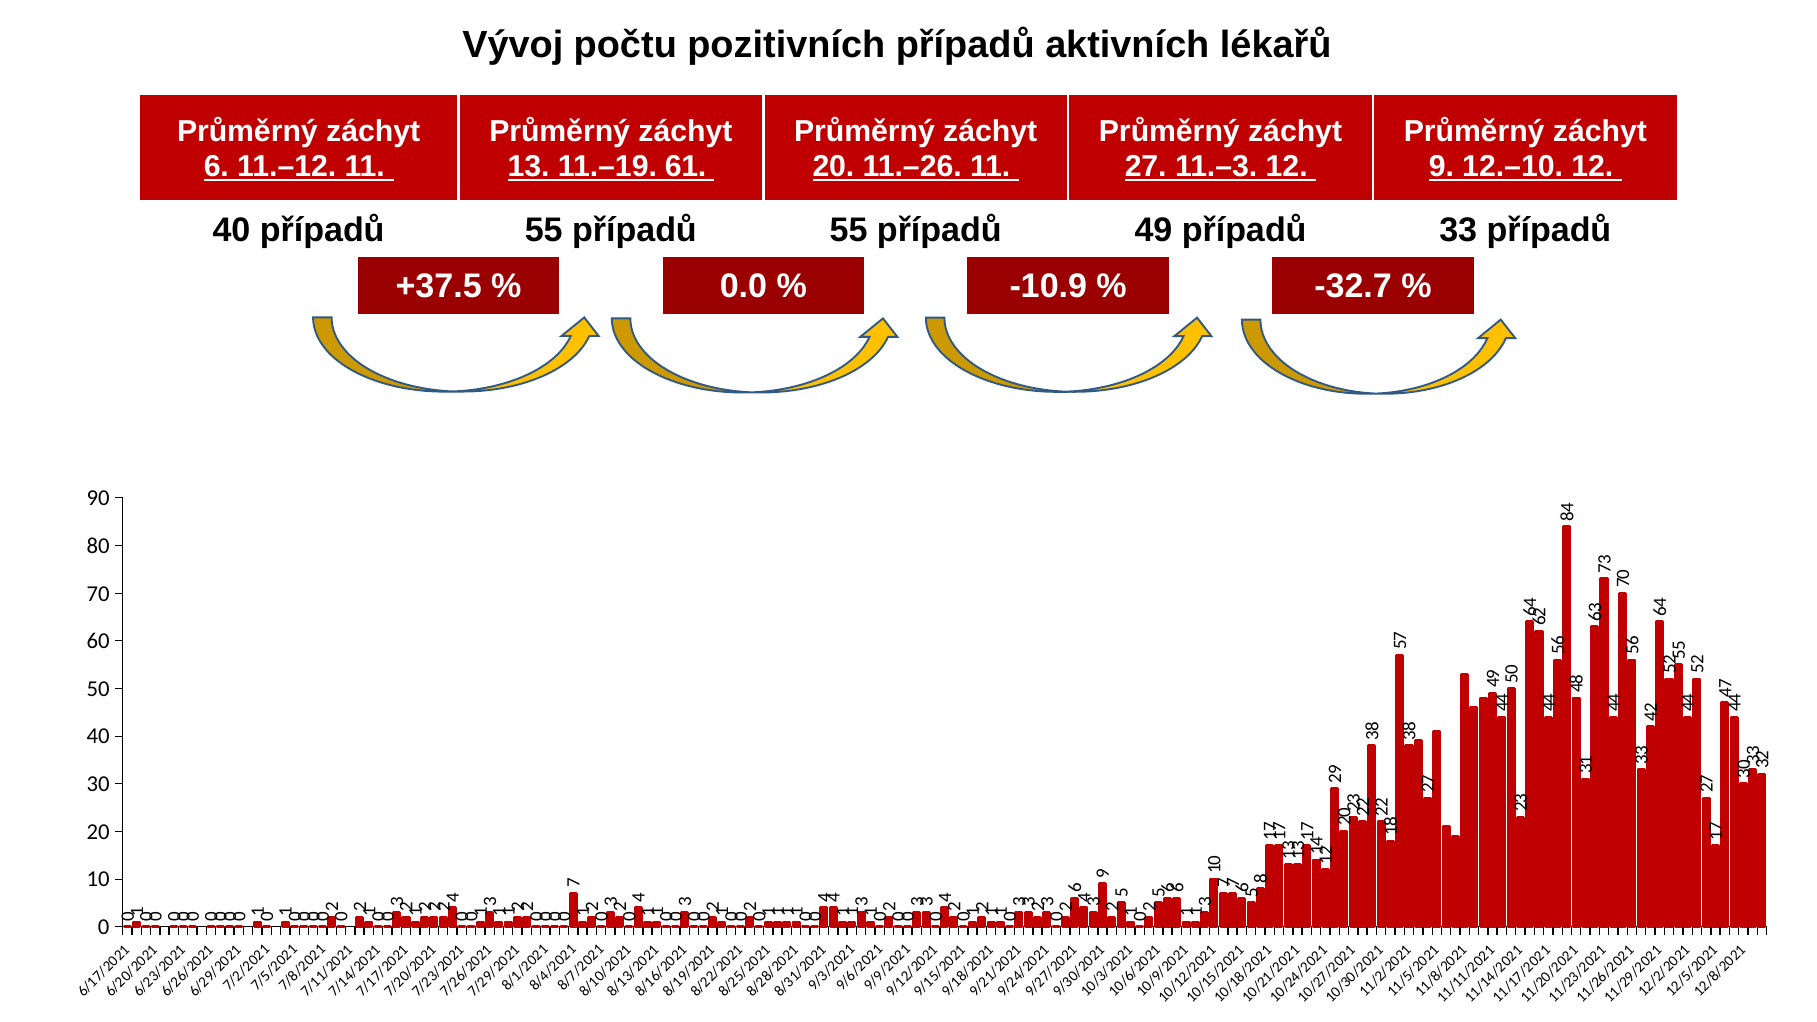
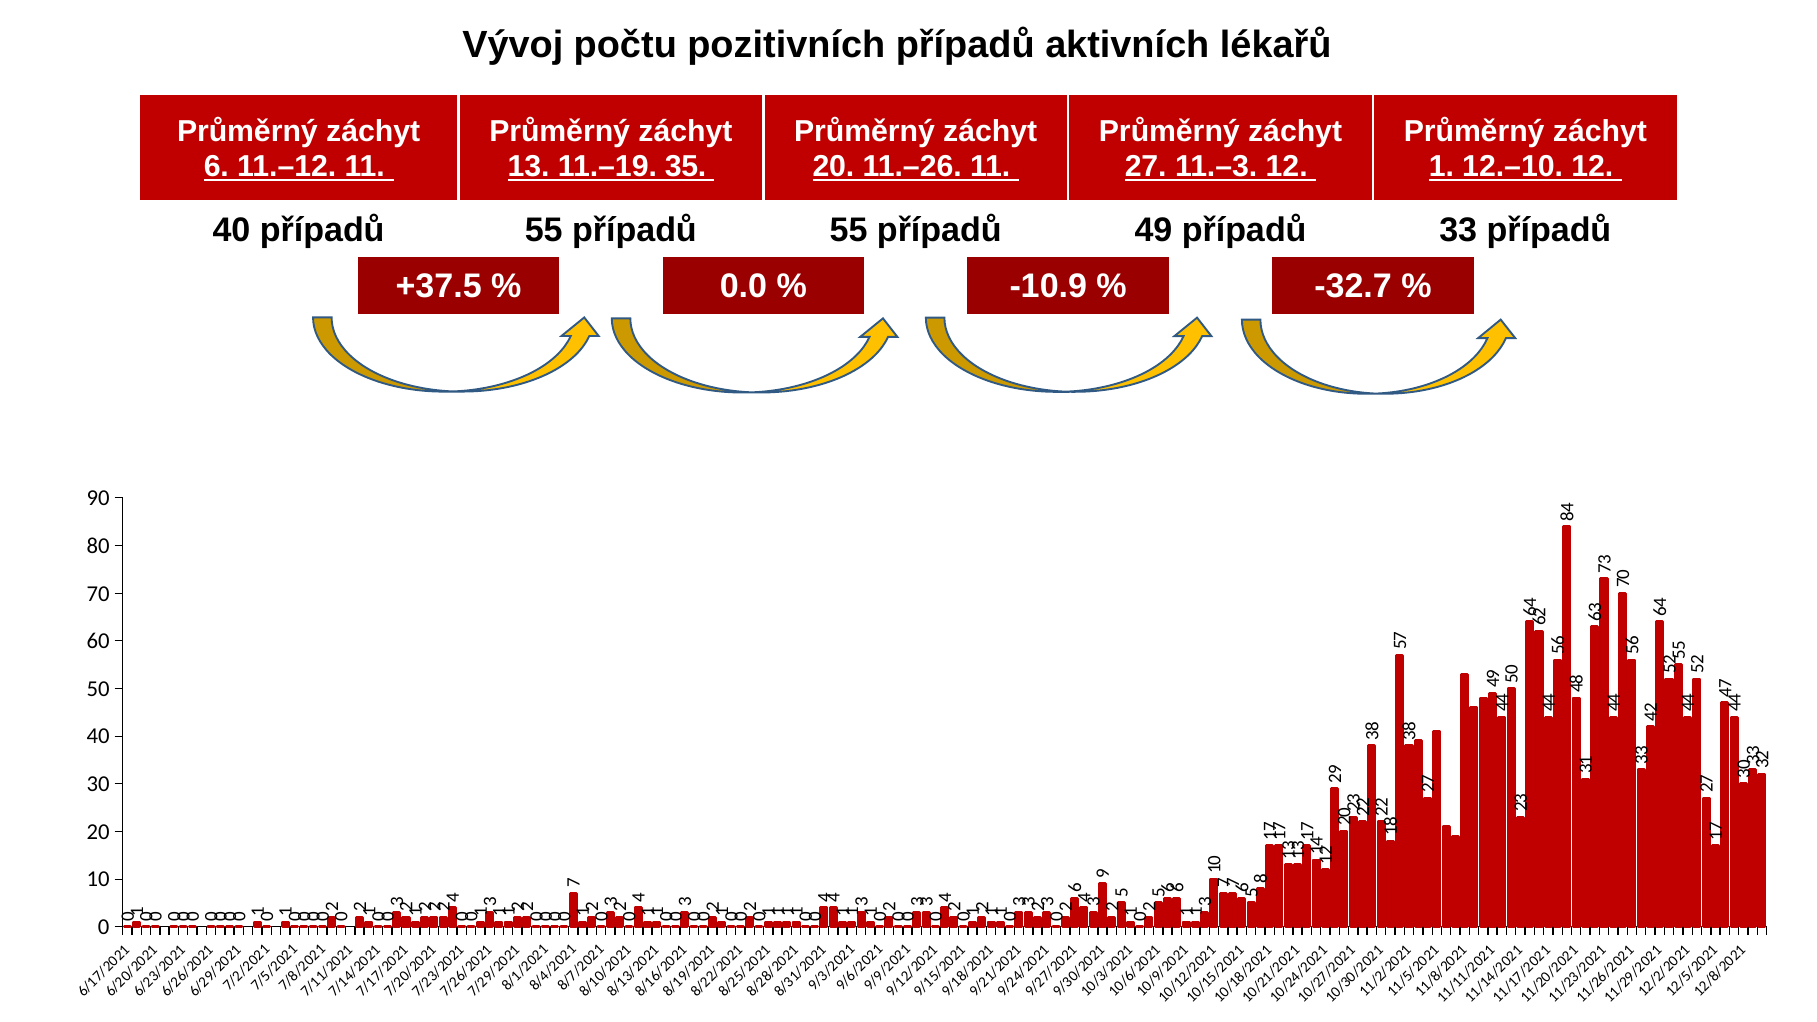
61: 61 -> 35
12 9: 9 -> 1
